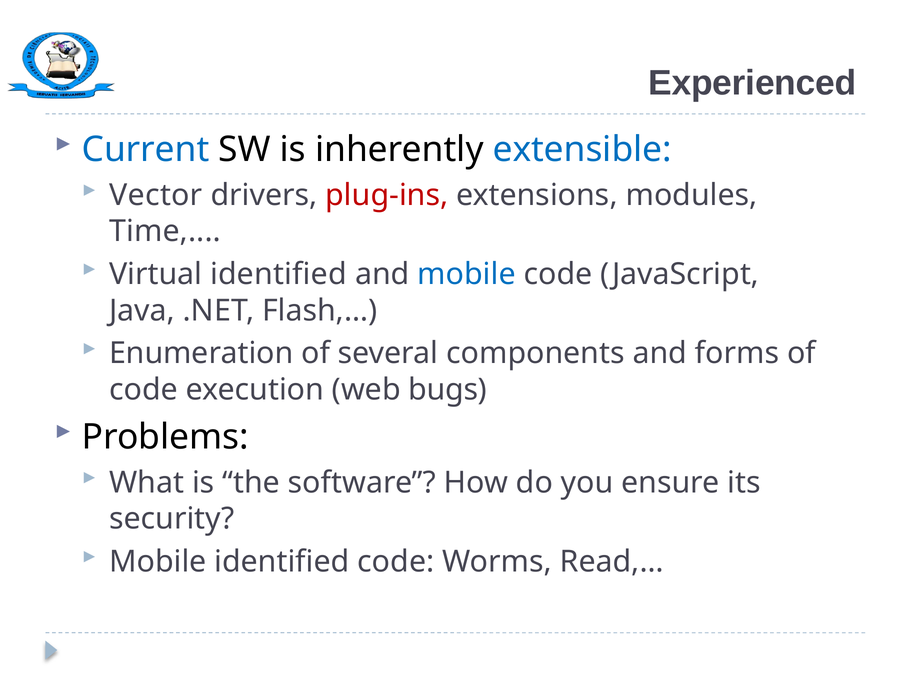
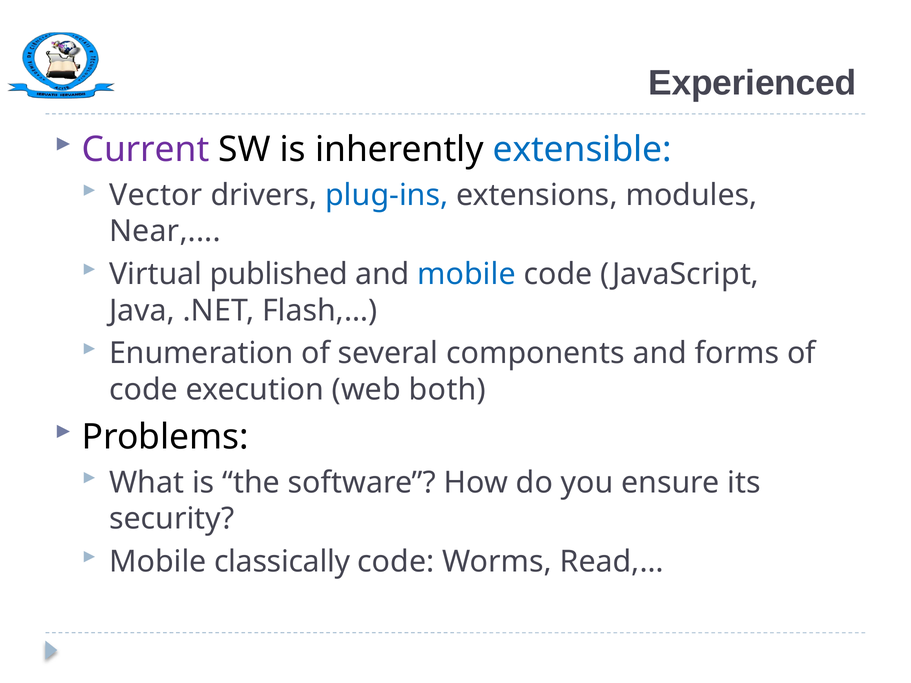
Current colour: blue -> purple
plug-ins colour: red -> blue
Time: Time -> Near
Virtual identified: identified -> published
bugs: bugs -> both
Mobile identified: identified -> classically
